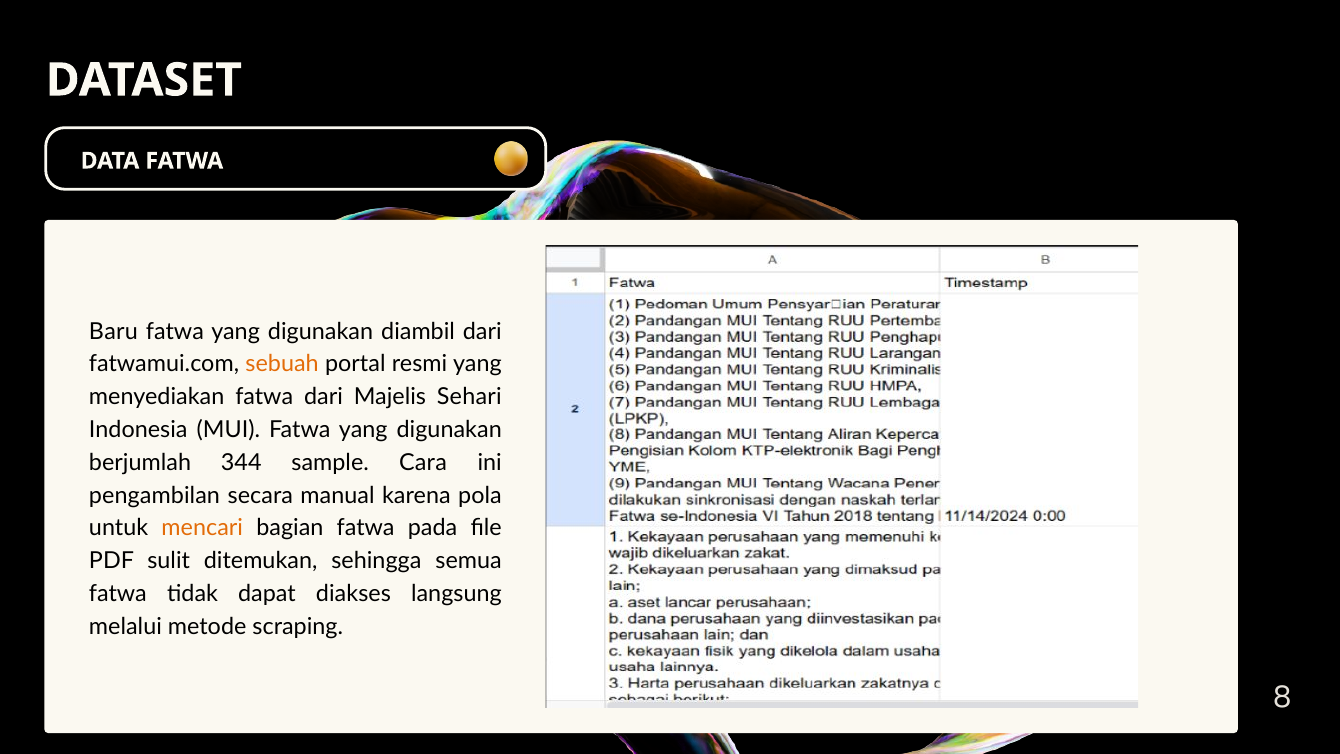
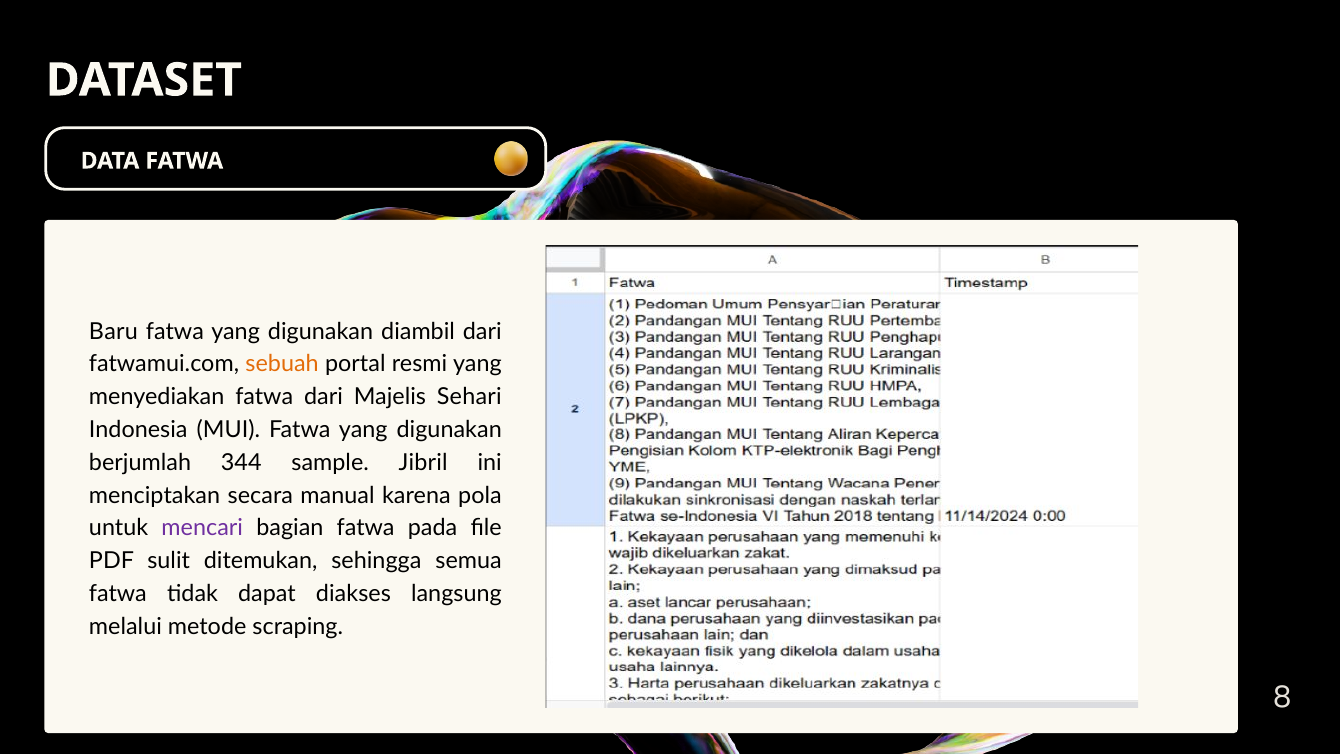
Cara: Cara -> Jibril
pengambilan: pengambilan -> menciptakan
mencari colour: orange -> purple
